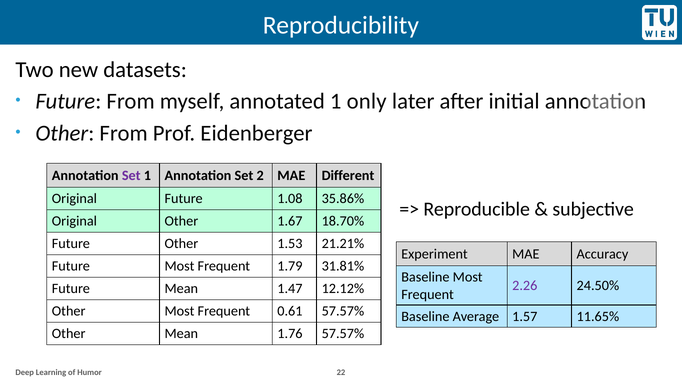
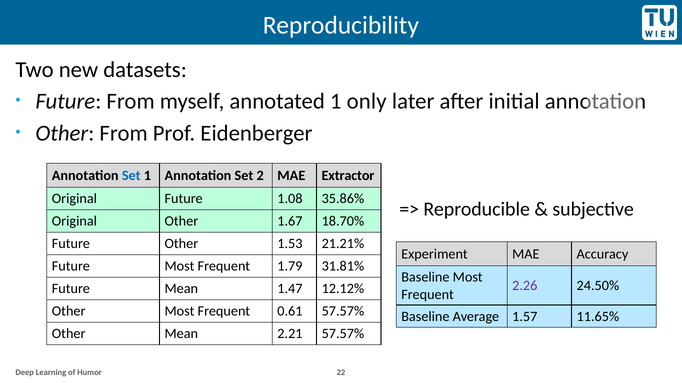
Set at (131, 176) colour: purple -> blue
Different: Different -> Extractor
1.76: 1.76 -> 2.21
